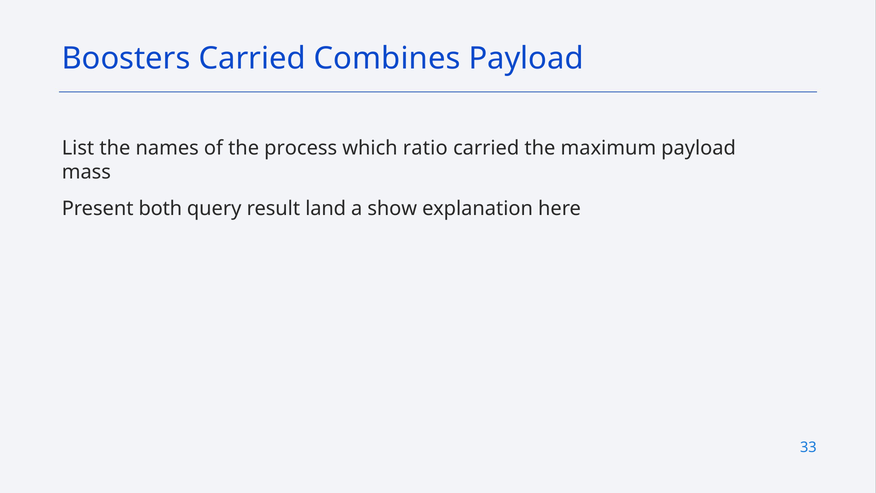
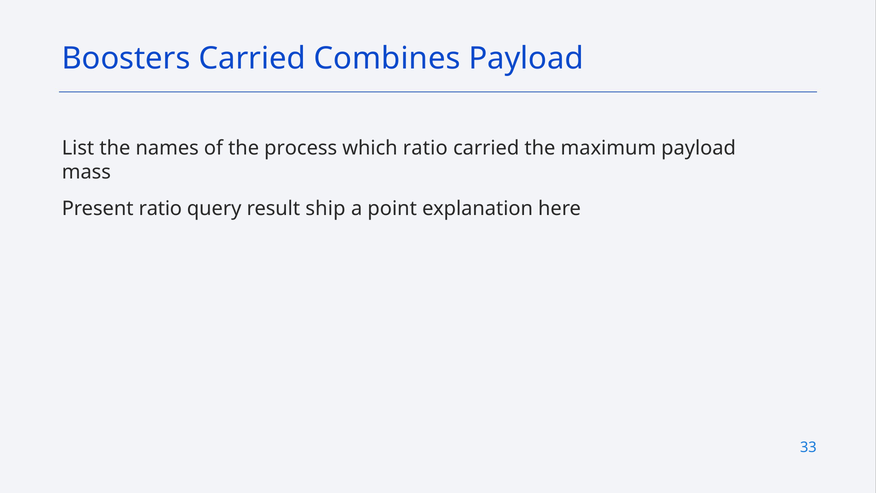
Present both: both -> ratio
land: land -> ship
show: show -> point
